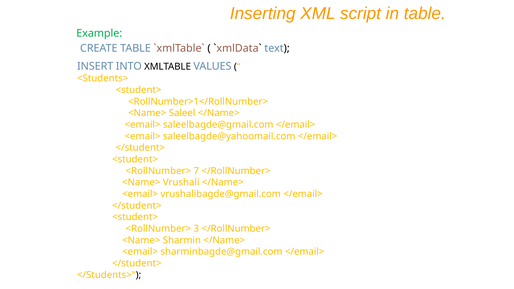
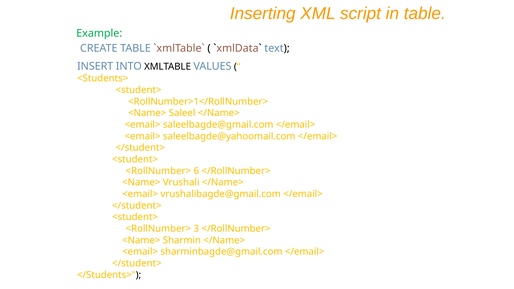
7: 7 -> 6
